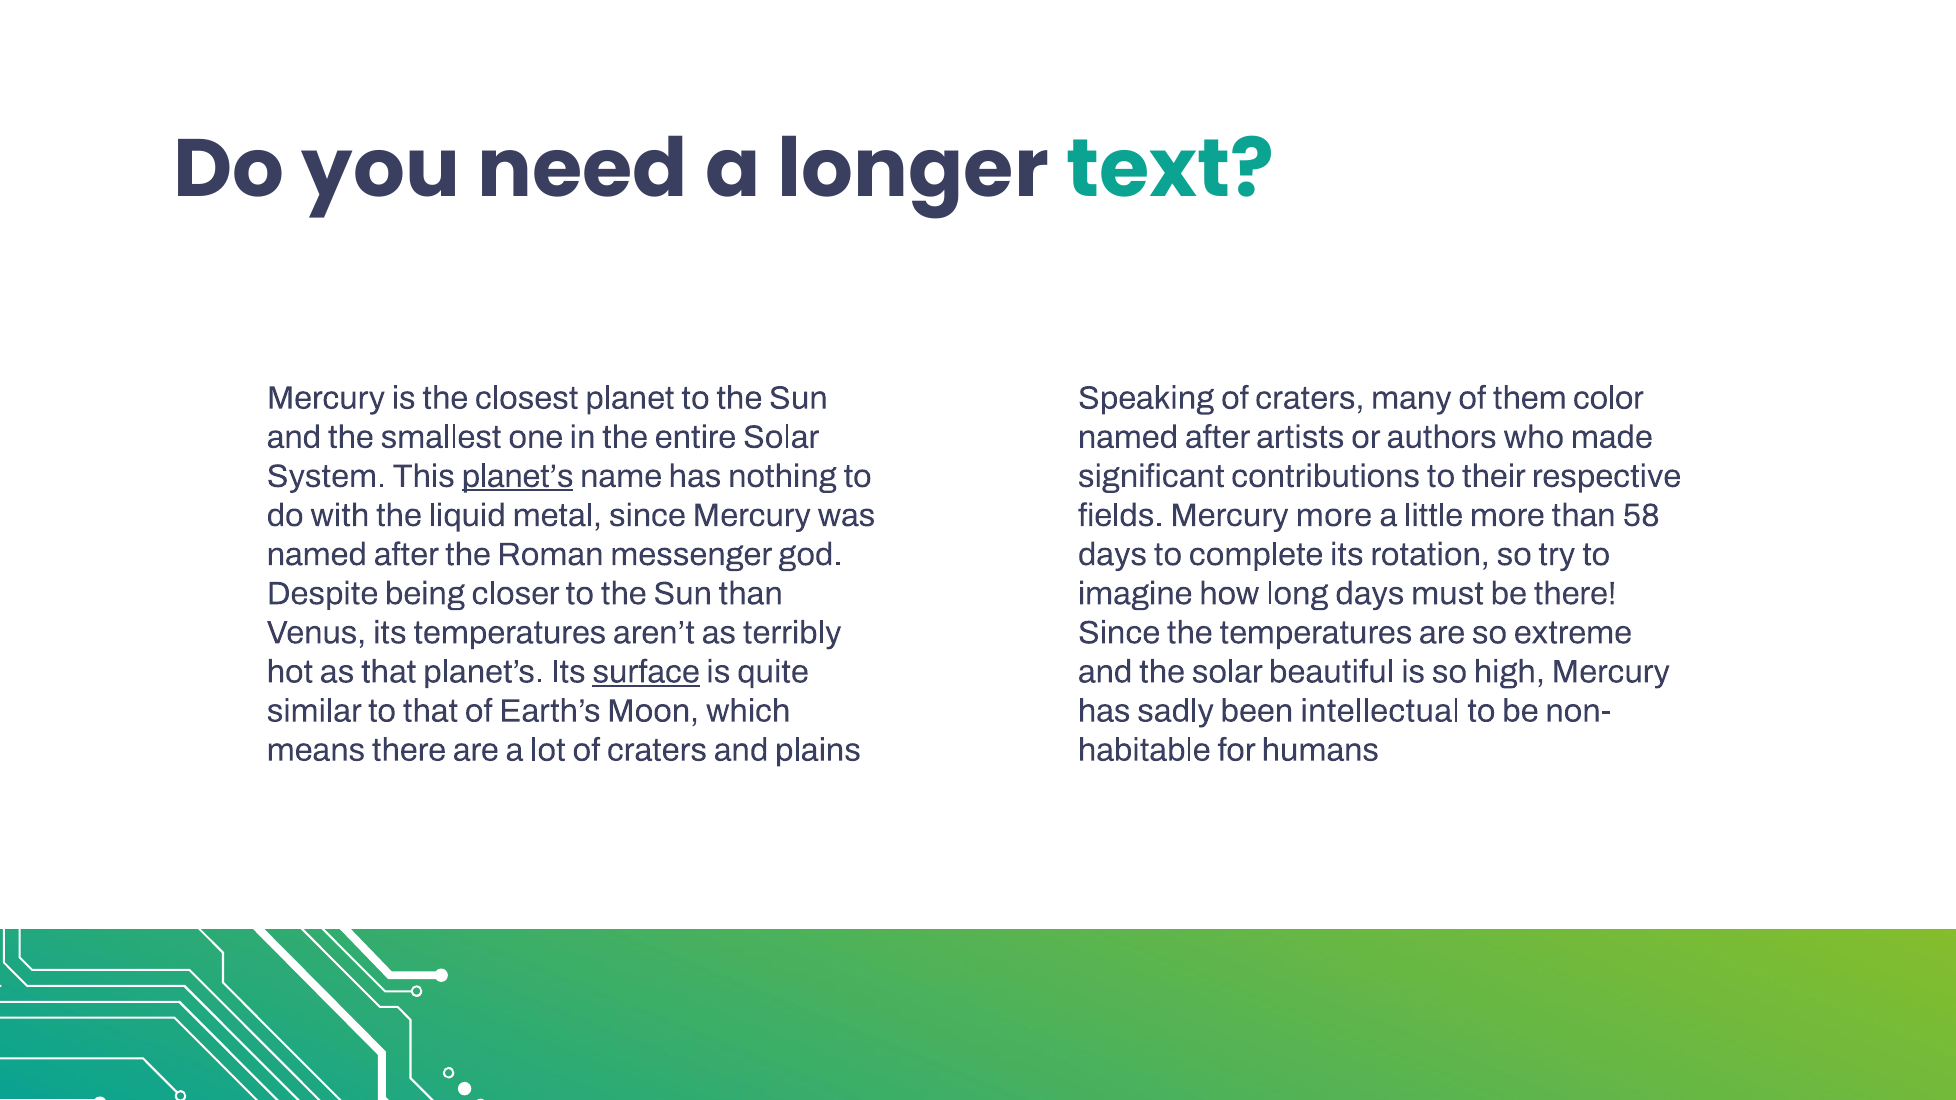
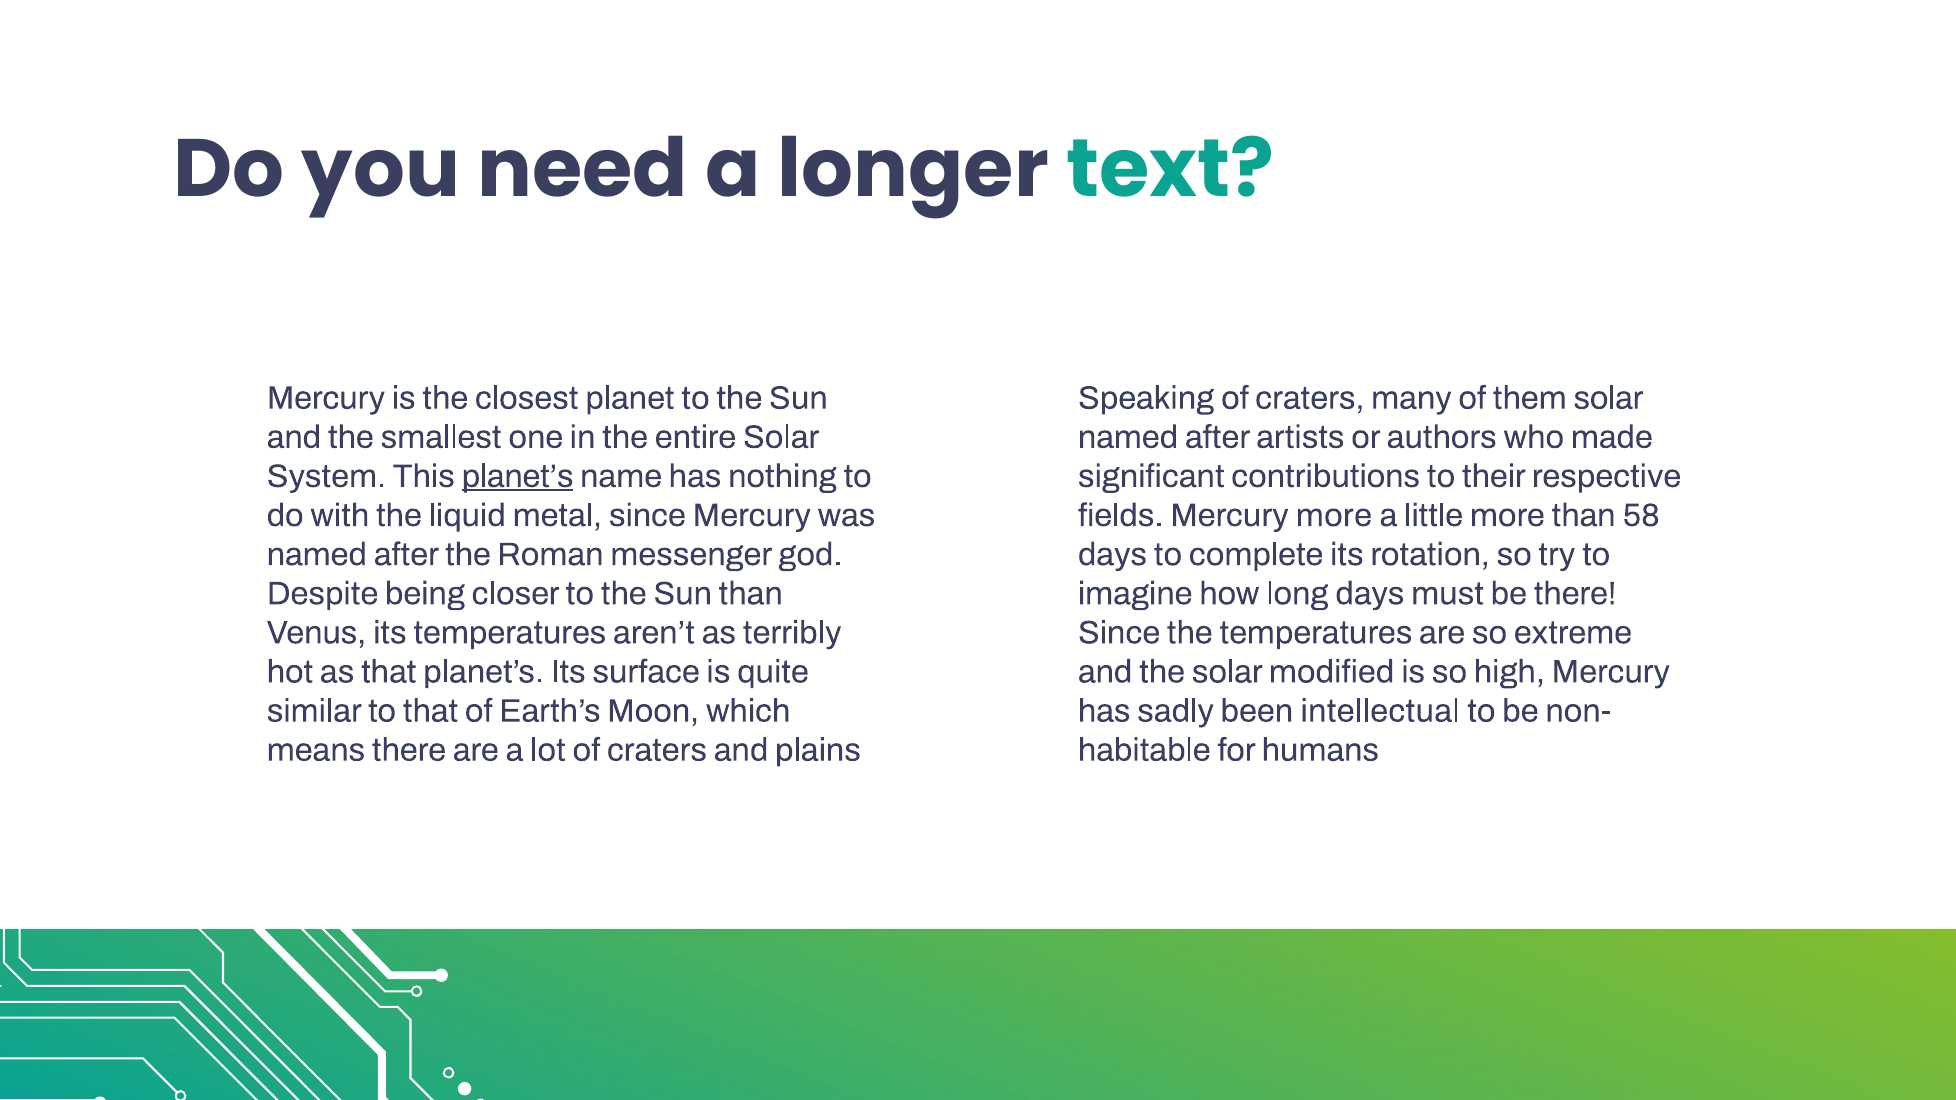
them color: color -> solar
surface underline: present -> none
beautiful: beautiful -> modified
